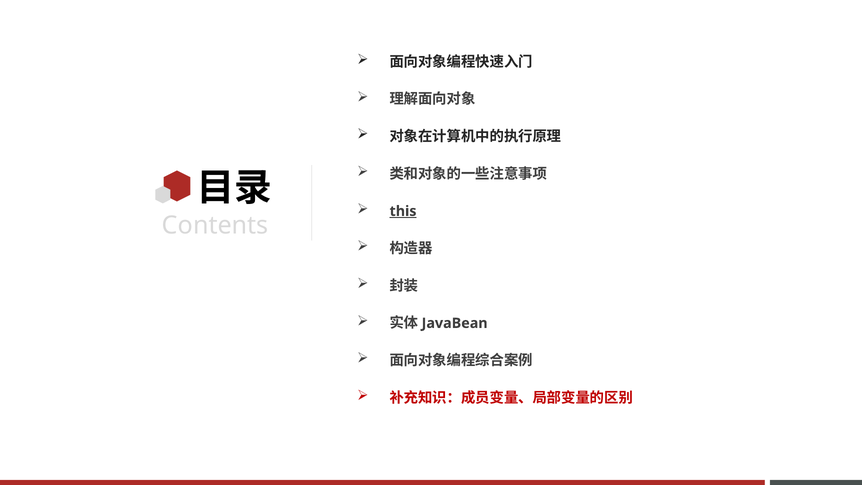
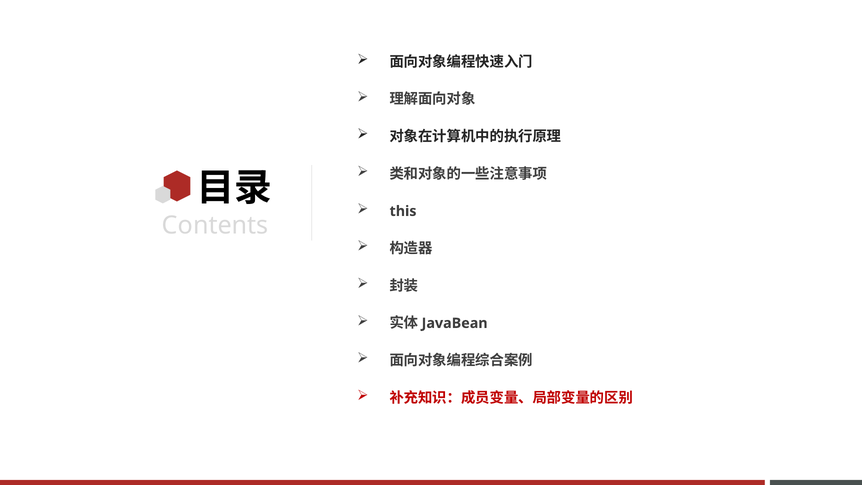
this underline: present -> none
